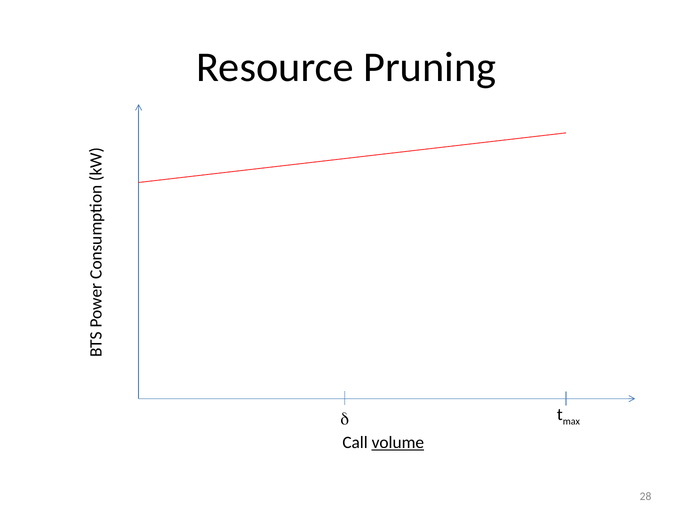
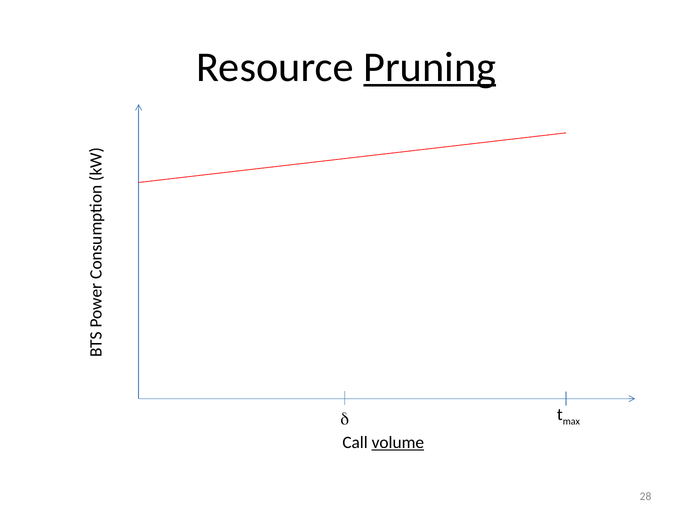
Pruning underline: none -> present
